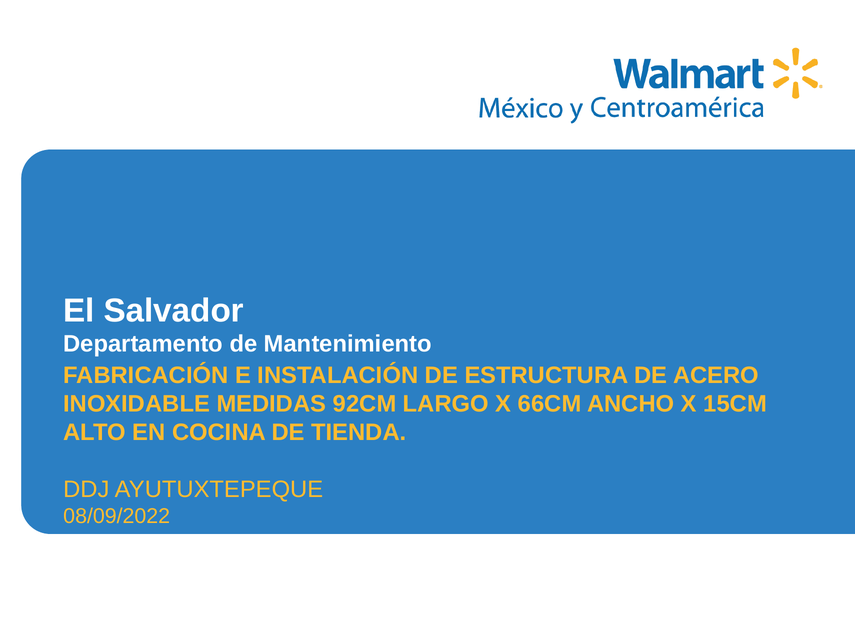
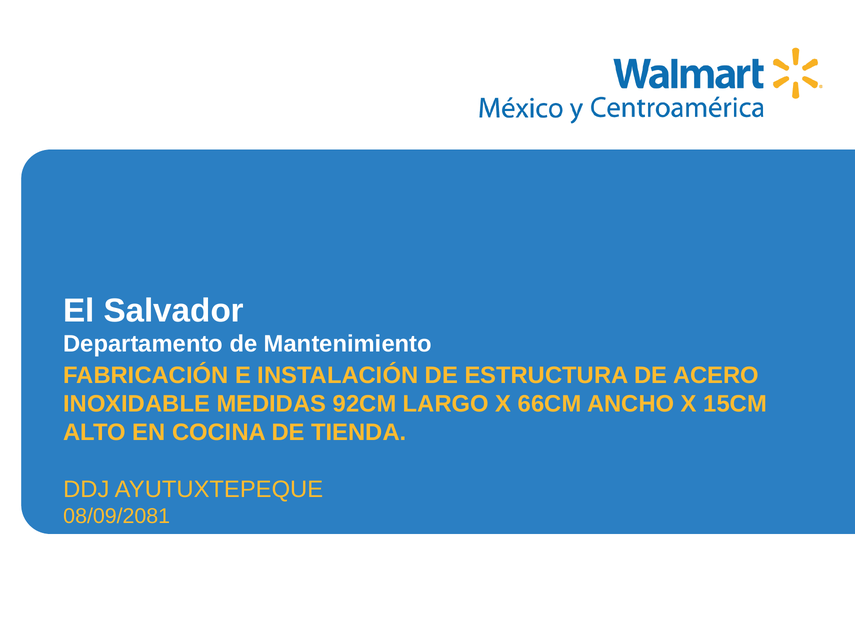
08/09/2022: 08/09/2022 -> 08/09/2081
